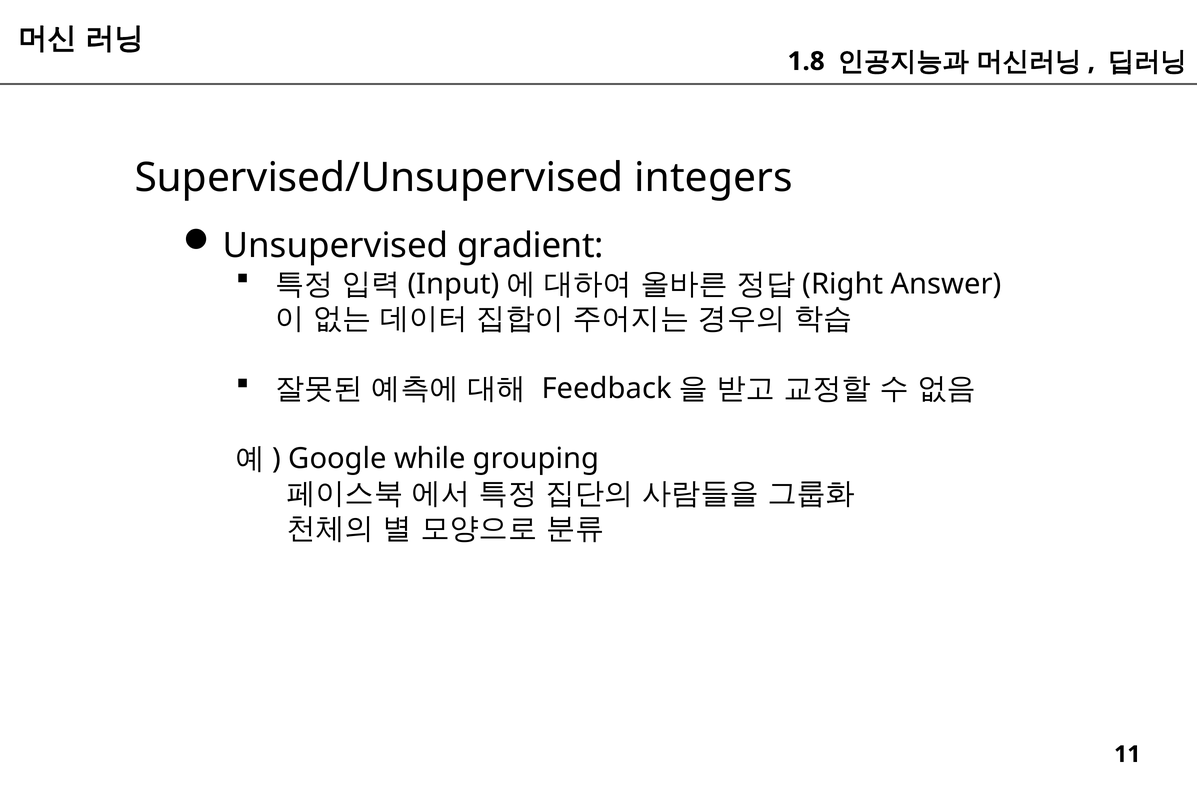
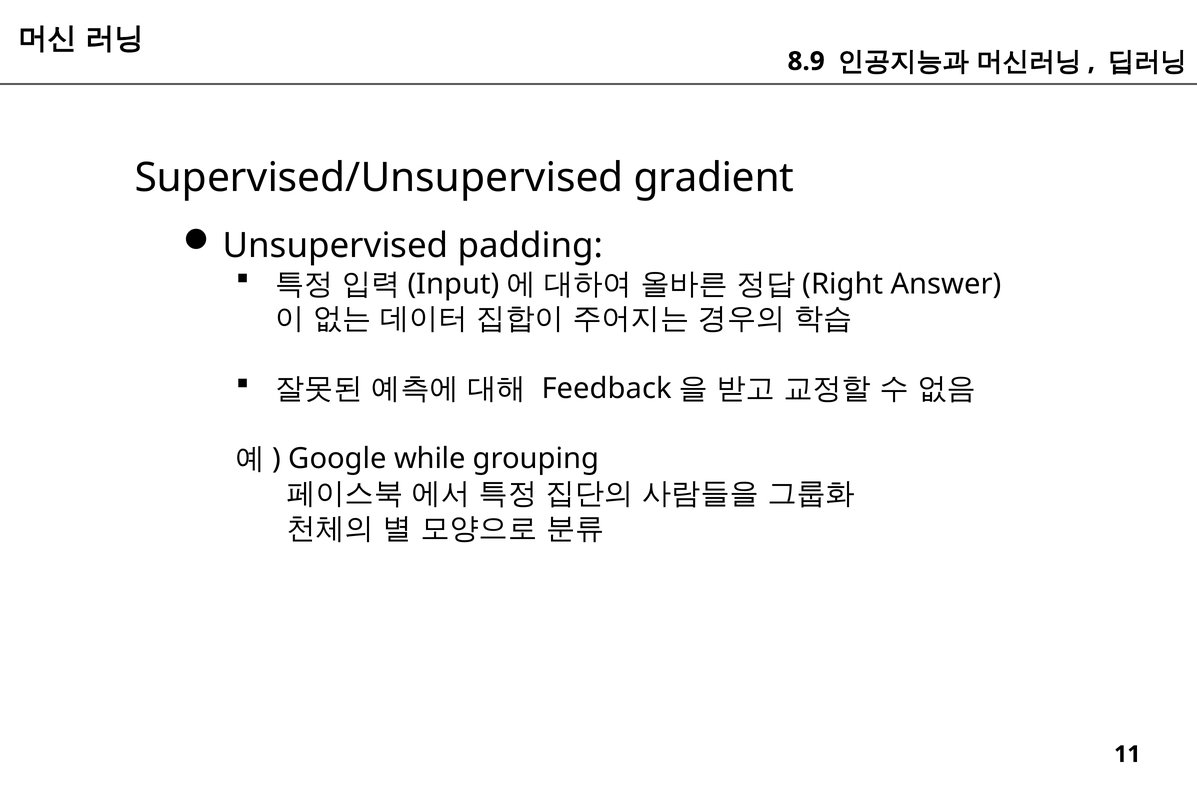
1.8: 1.8 -> 8.9
integers: integers -> gradient
gradient: gradient -> padding
